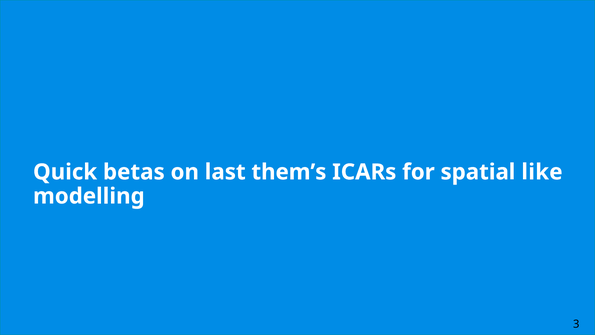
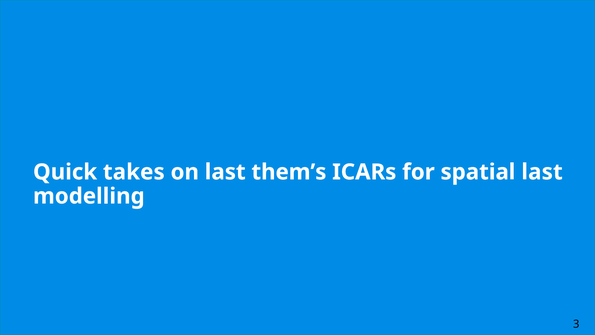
betas: betas -> takes
spatial like: like -> last
